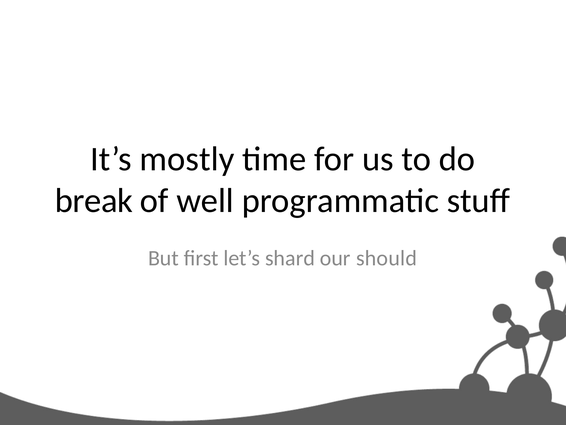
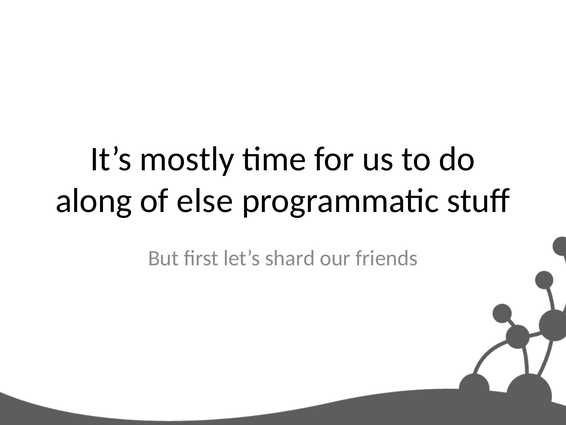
break: break -> along
well: well -> else
should: should -> friends
